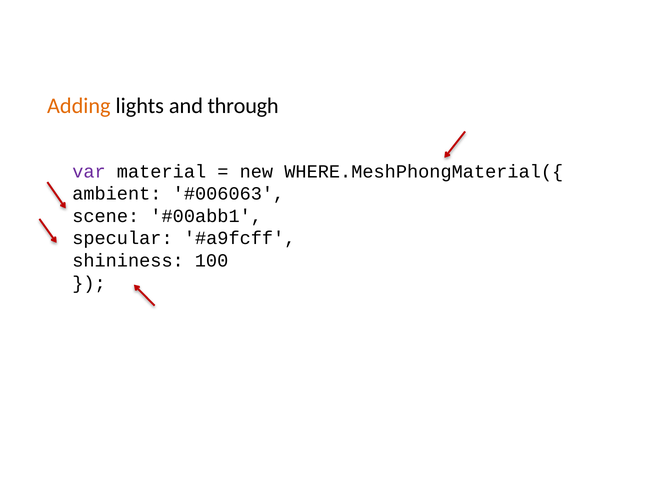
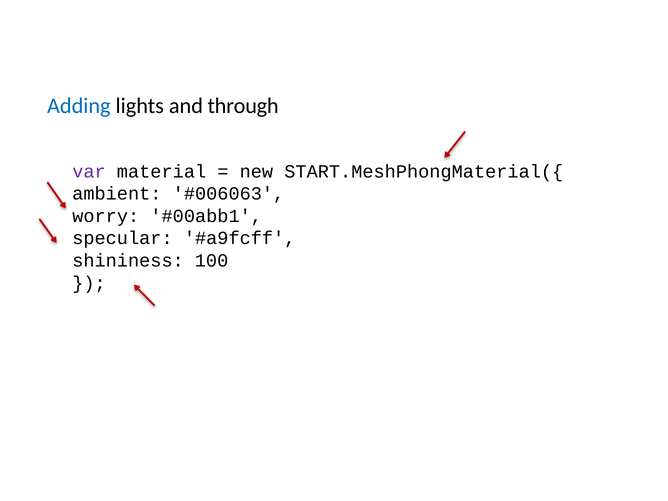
Adding colour: orange -> blue
WHERE.MeshPhongMaterial({: WHERE.MeshPhongMaterial({ -> START.MeshPhongMaterial({
scene: scene -> worry
